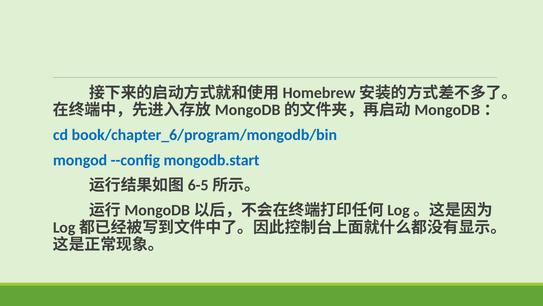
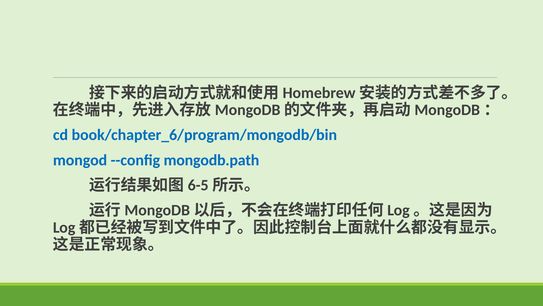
mongodb.start: mongodb.start -> mongodb.path
